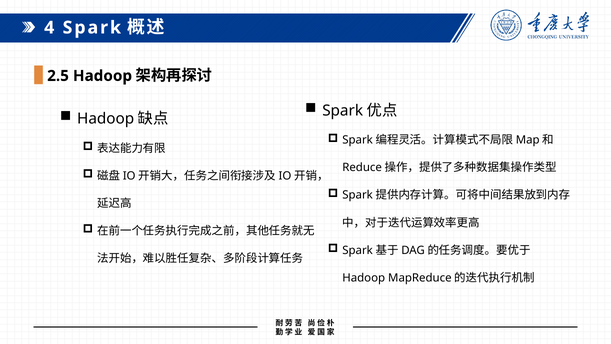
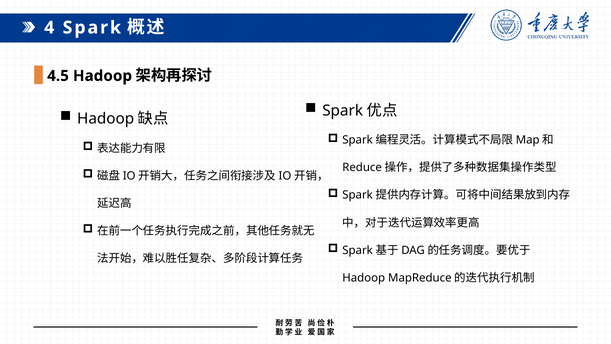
2.5: 2.5 -> 4.5
